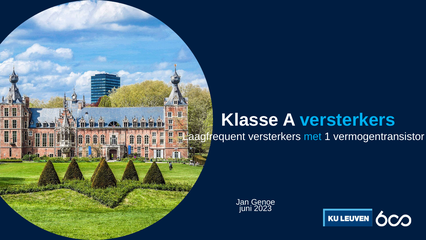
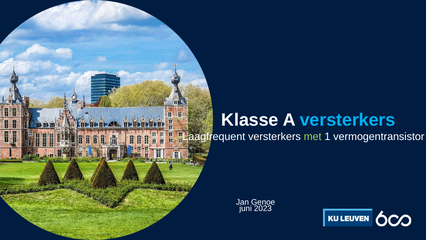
met colour: light blue -> light green
